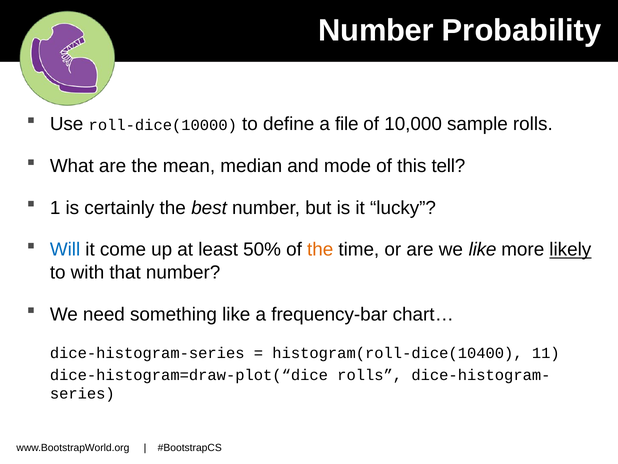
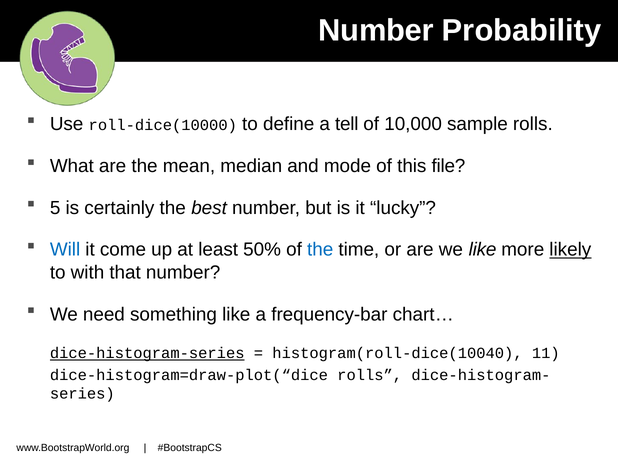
file: file -> tell
tell: tell -> file
1: 1 -> 5
the at (320, 249) colour: orange -> blue
dice-histogram-series underline: none -> present
histogram(roll-dice(10400: histogram(roll-dice(10400 -> histogram(roll-dice(10040
